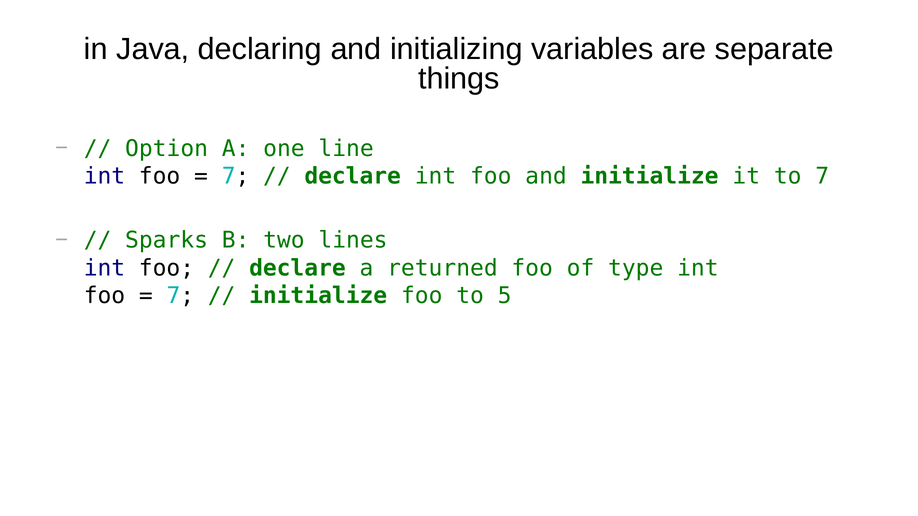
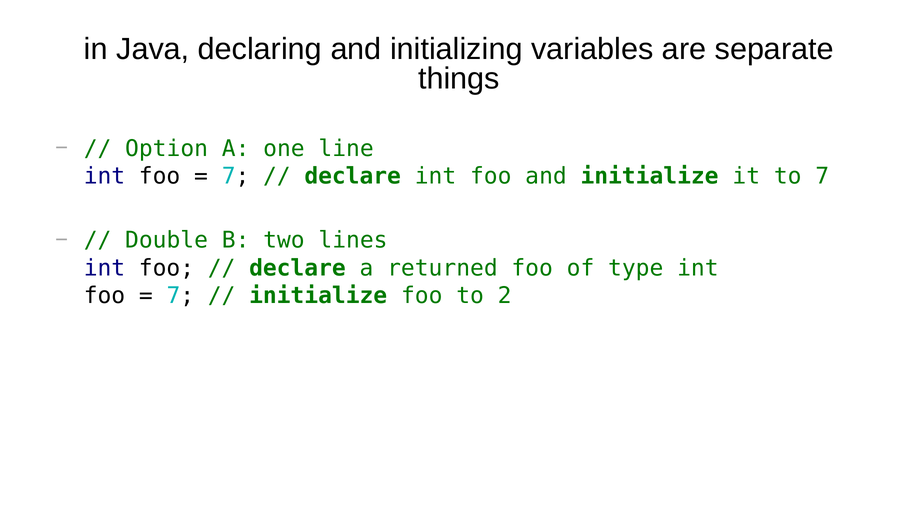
Sparks: Sparks -> Double
5: 5 -> 2
